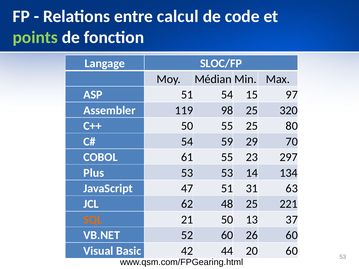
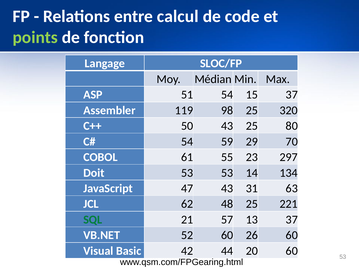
15 97: 97 -> 37
50 55: 55 -> 43
Plus: Plus -> Doit
47 51: 51 -> 43
SQL colour: orange -> green
21 50: 50 -> 57
